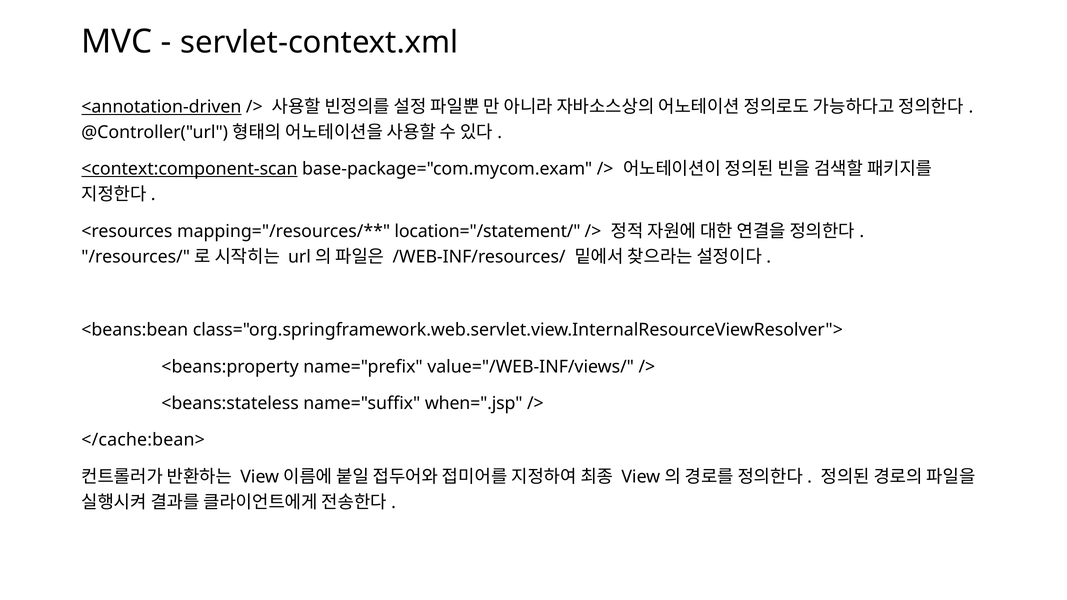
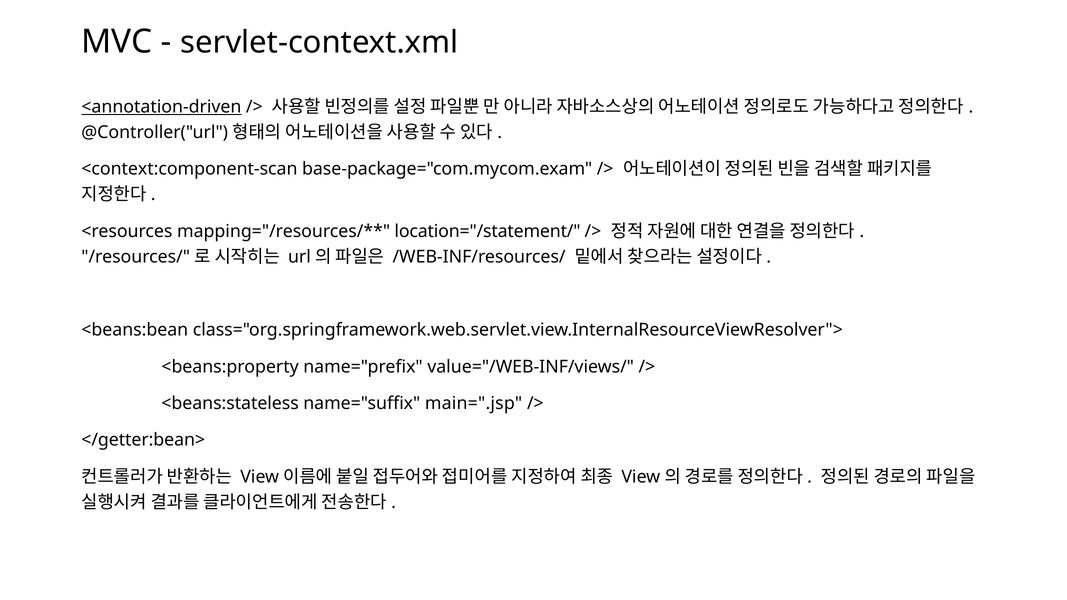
<context:component-scan underline: present -> none
when=".jsp: when=".jsp -> main=".jsp
</cache:bean>: </cache:bean> -> </getter:bean>
